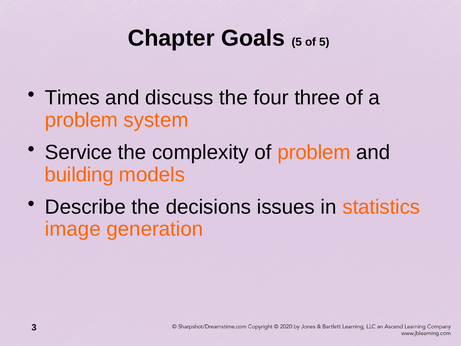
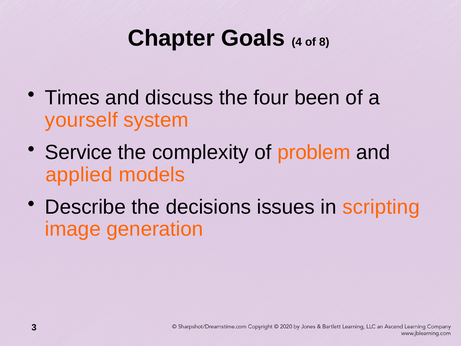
Goals 5: 5 -> 4
of 5: 5 -> 8
three: three -> been
problem at (81, 120): problem -> yourself
building: building -> applied
statistics: statistics -> scripting
